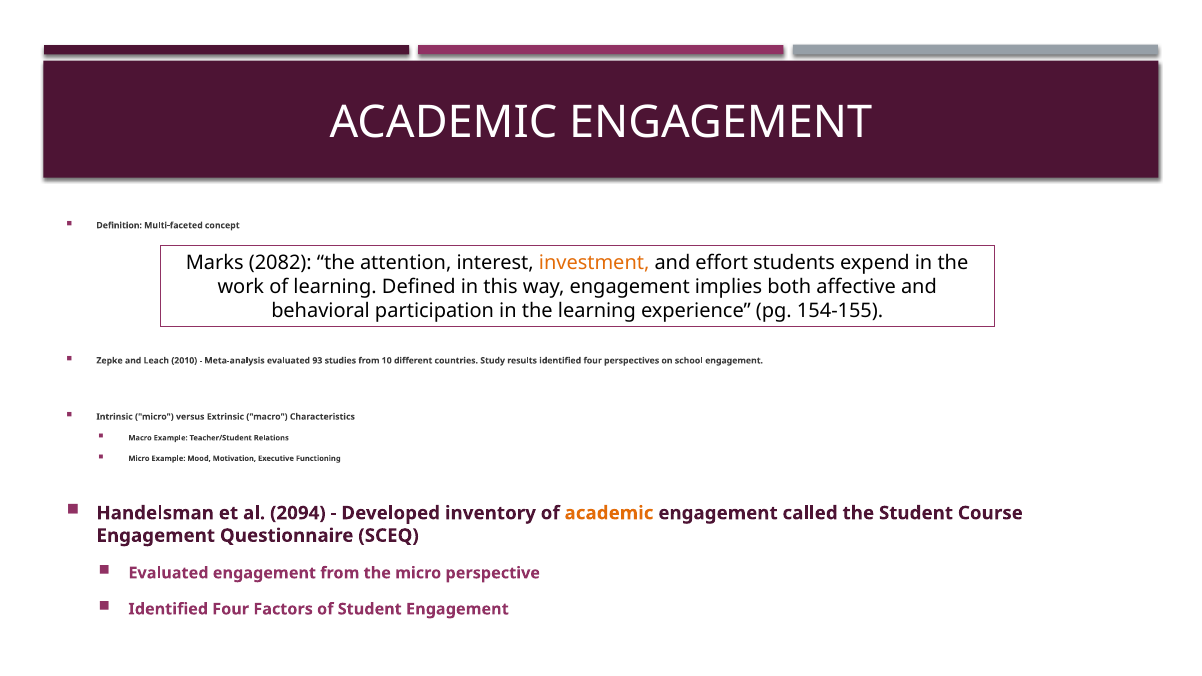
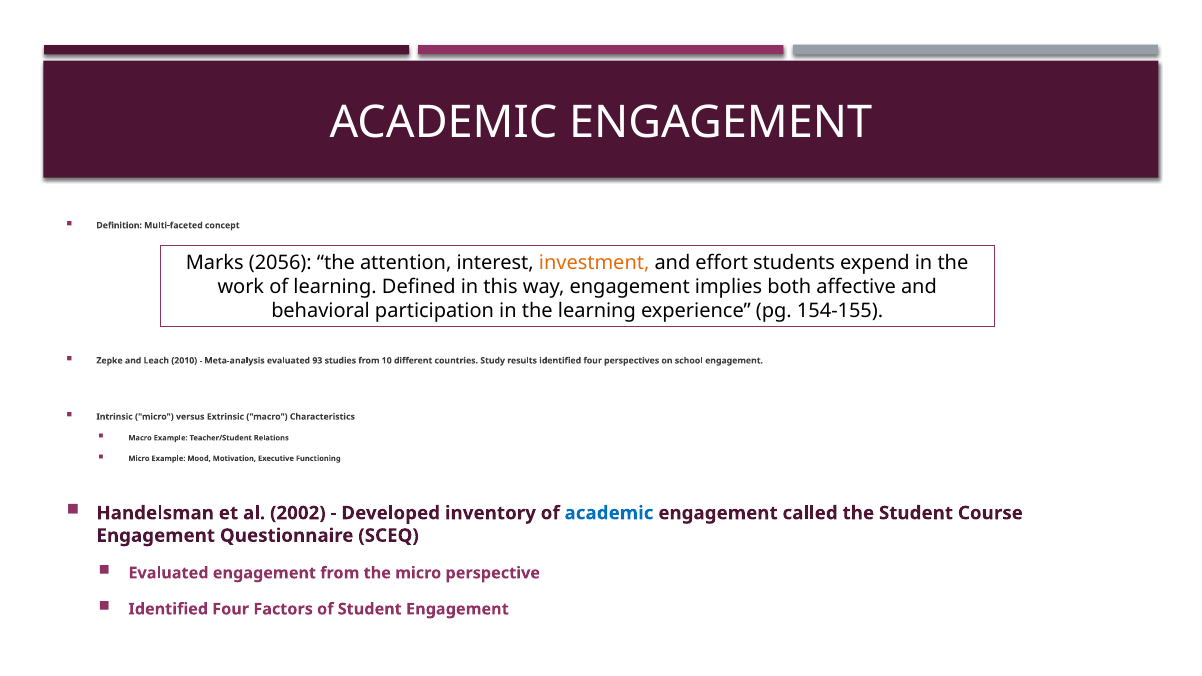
2082: 2082 -> 2056
2094: 2094 -> 2002
academic at (609, 513) colour: orange -> blue
